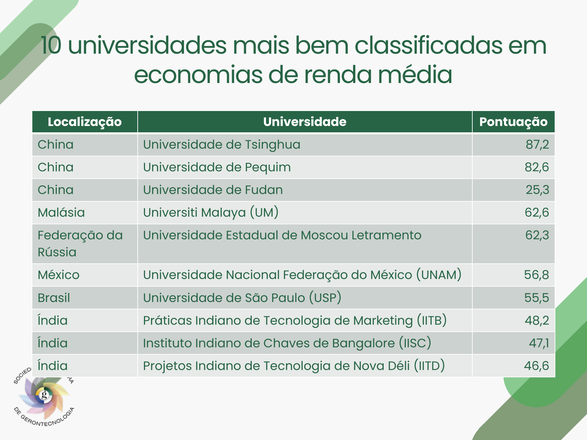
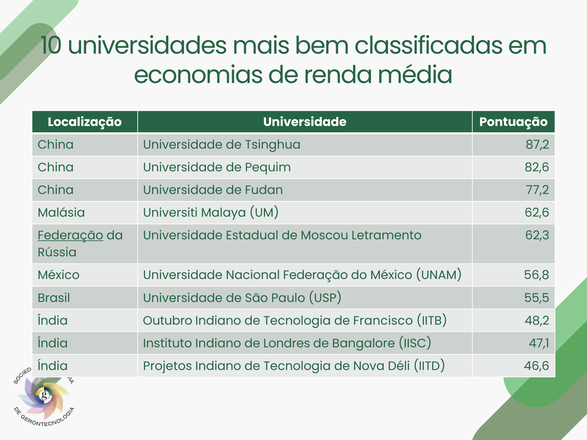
25,3: 25,3 -> 77,2
Federação at (70, 236) underline: none -> present
Práticas: Práticas -> Outubro
Marketing: Marketing -> Francisco
Chaves: Chaves -> Londres
